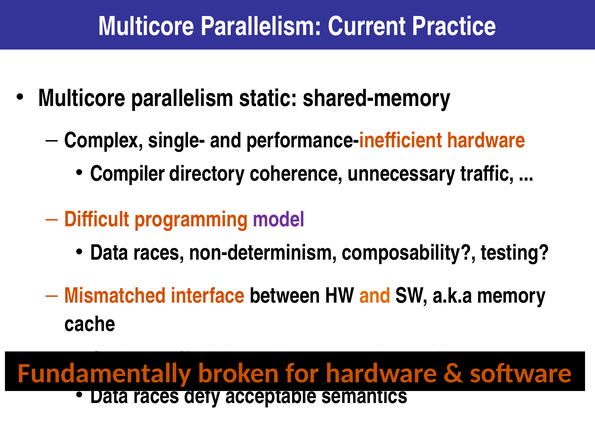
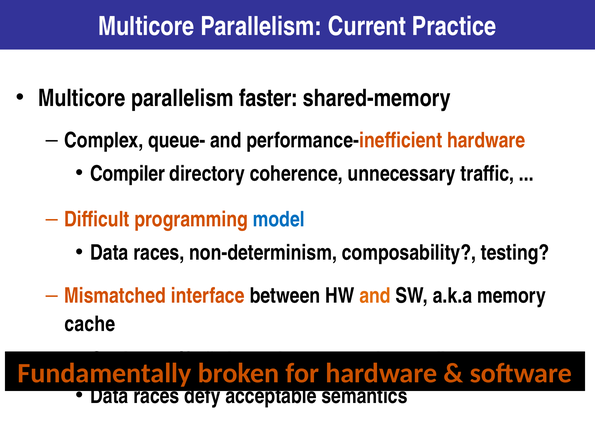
static: static -> faster
single-: single- -> queue-
model colour: purple -> blue
